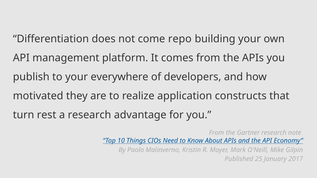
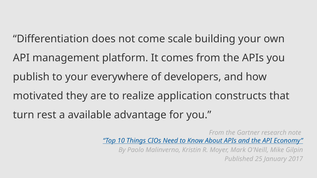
repo: repo -> scale
a research: research -> available
